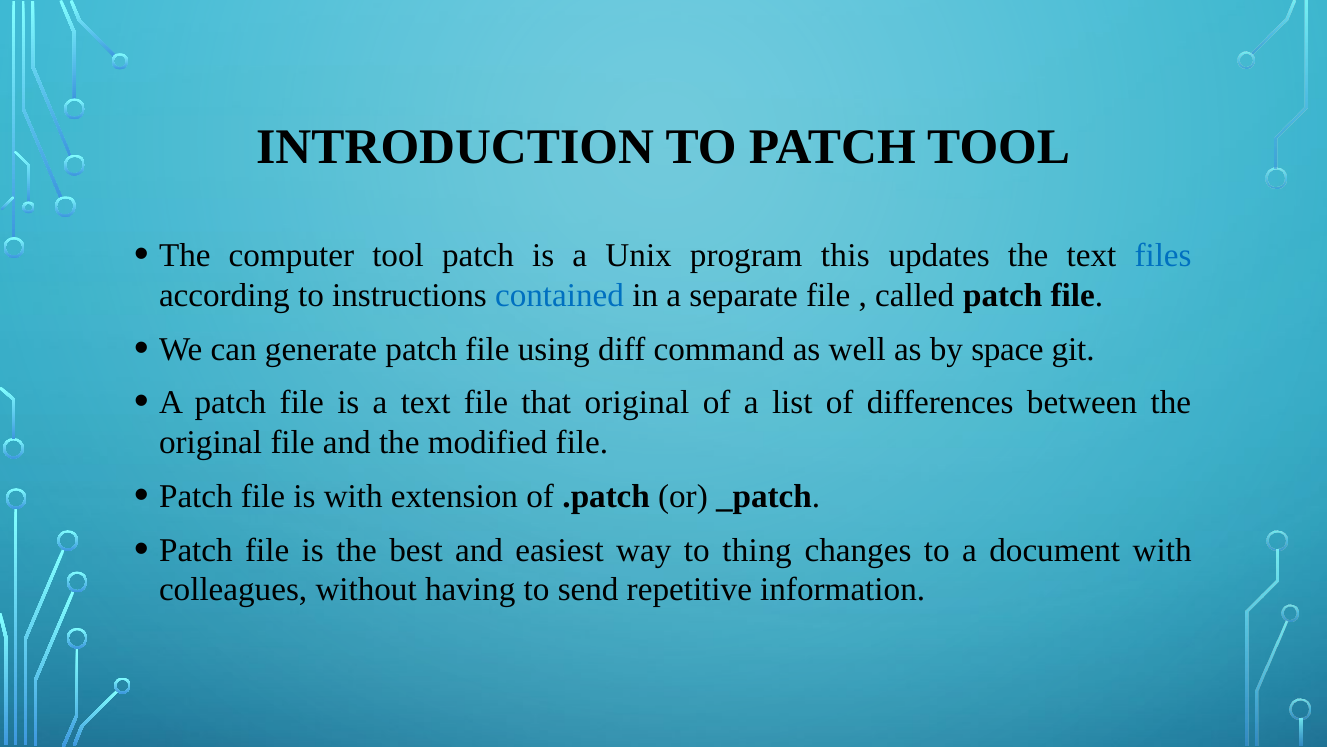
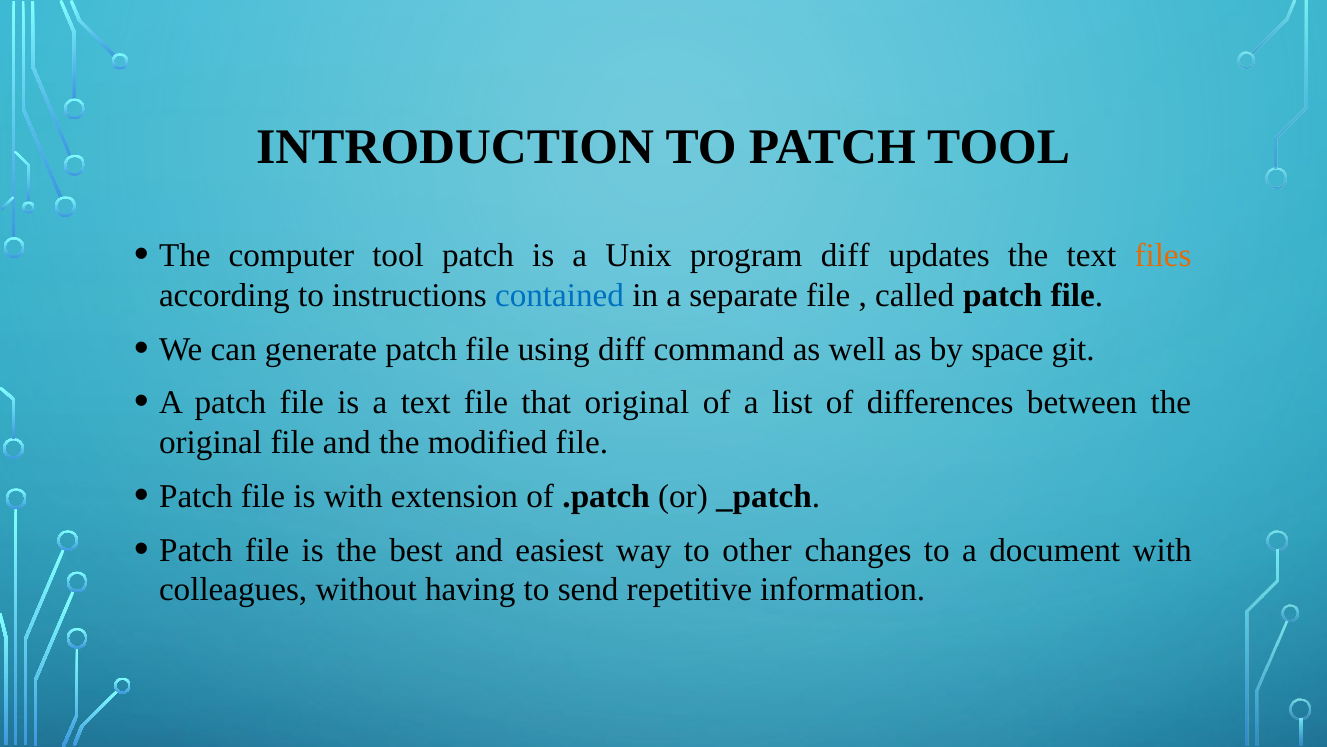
program this: this -> diff
files colour: blue -> orange
thing: thing -> other
